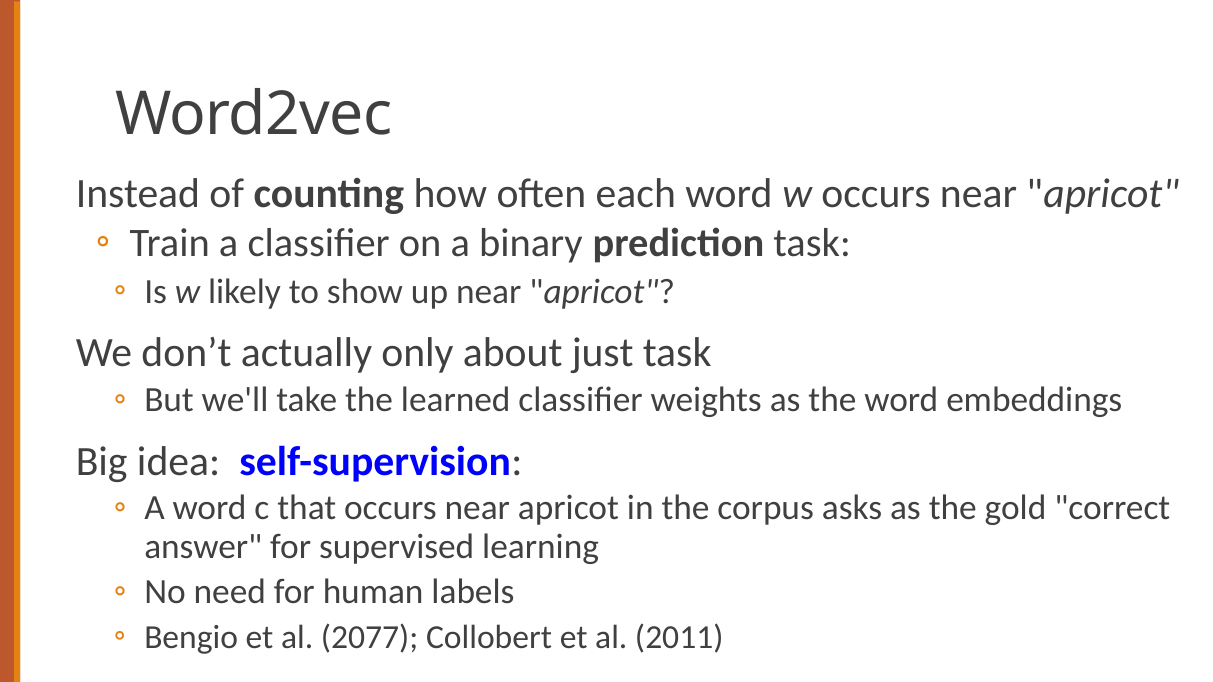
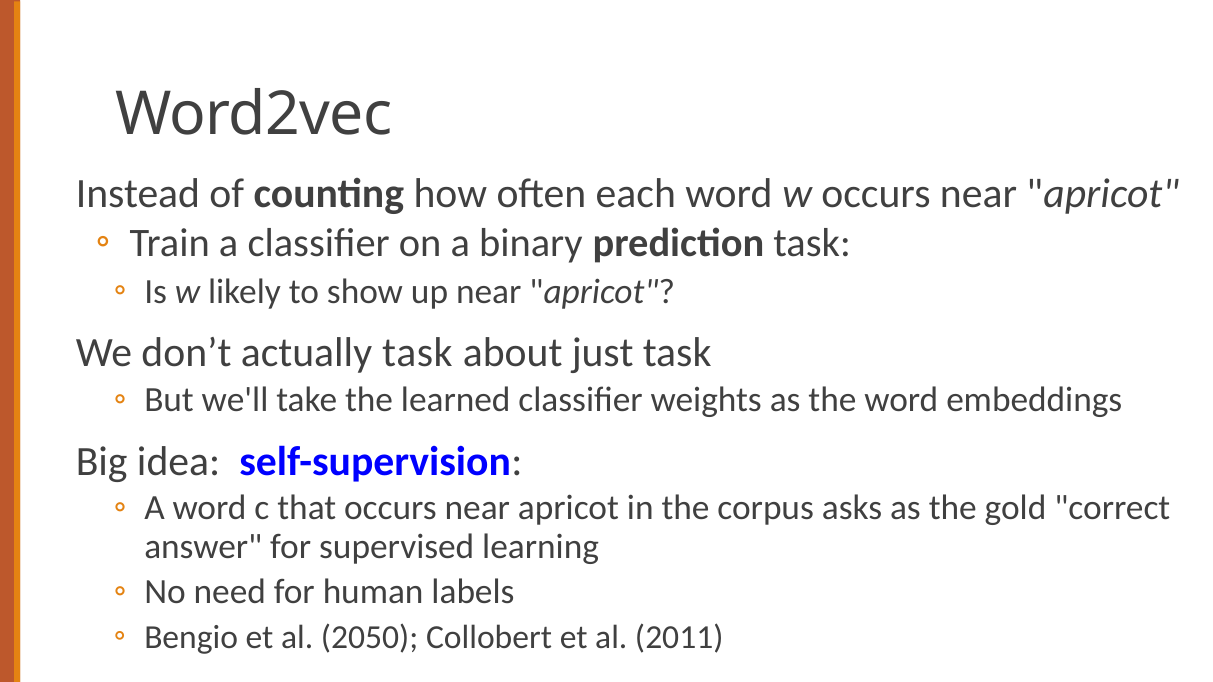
actually only: only -> task
2077: 2077 -> 2050
